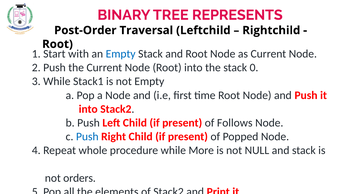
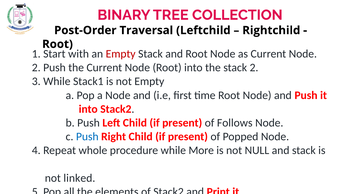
REPRESENTS: REPRESENTS -> COLLECTION
Empty at (121, 54) colour: blue -> red
stack 0: 0 -> 2
orders: orders -> linked
